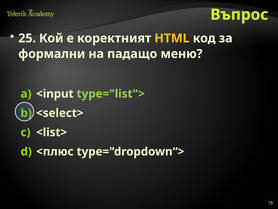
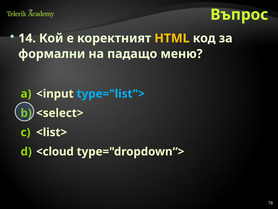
25: 25 -> 14
type="list"> colour: light green -> light blue
<плюс: <плюс -> <cloud
